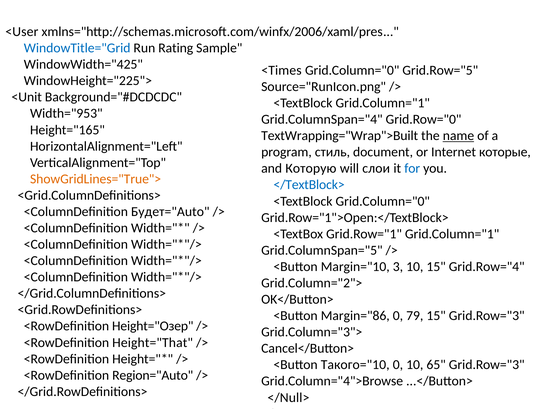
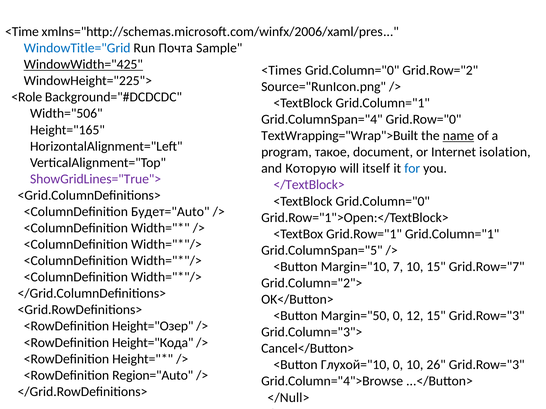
<User: <User -> <Time
Rating: Rating -> Почта
WindowWidth="425 underline: none -> present
Grid.Row="5: Grid.Row="5 -> Grid.Row="2
<Unit: <Unit -> <Role
Width="953: Width="953 -> Width="506
стиль: стиль -> такое
которые: которые -> isolation
слои: слои -> itself
ShowGridLines="True"> colour: orange -> purple
</TextBlock> colour: blue -> purple
3: 3 -> 7
Grid.Row="4: Grid.Row="4 -> Grid.Row="7
Margin="86: Margin="86 -> Margin="50
79: 79 -> 12
Height="That: Height="That -> Height="Кода
Такого="10: Такого="10 -> Глухой="10
65: 65 -> 26
